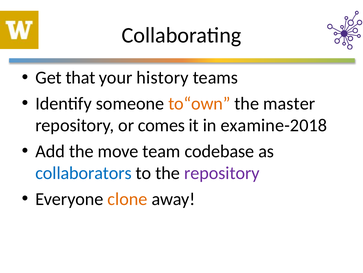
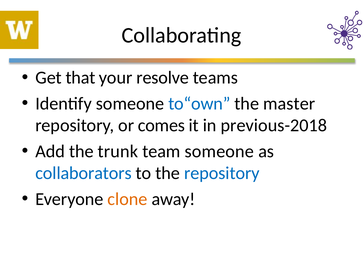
history: history -> resolve
to“own colour: orange -> blue
examine-2018: examine-2018 -> previous-2018
move: move -> trunk
team codebase: codebase -> someone
repository at (222, 173) colour: purple -> blue
